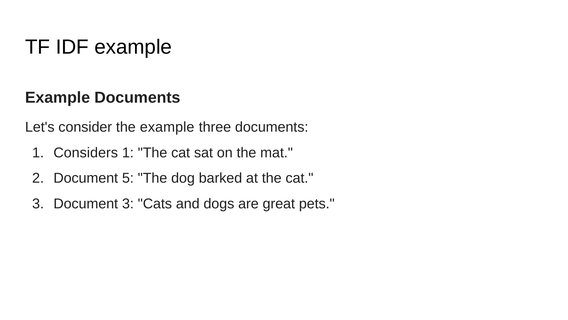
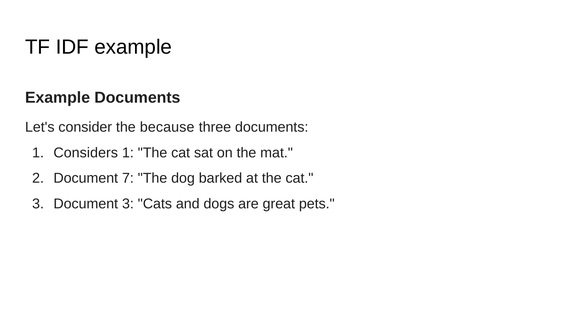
the example: example -> because
5: 5 -> 7
